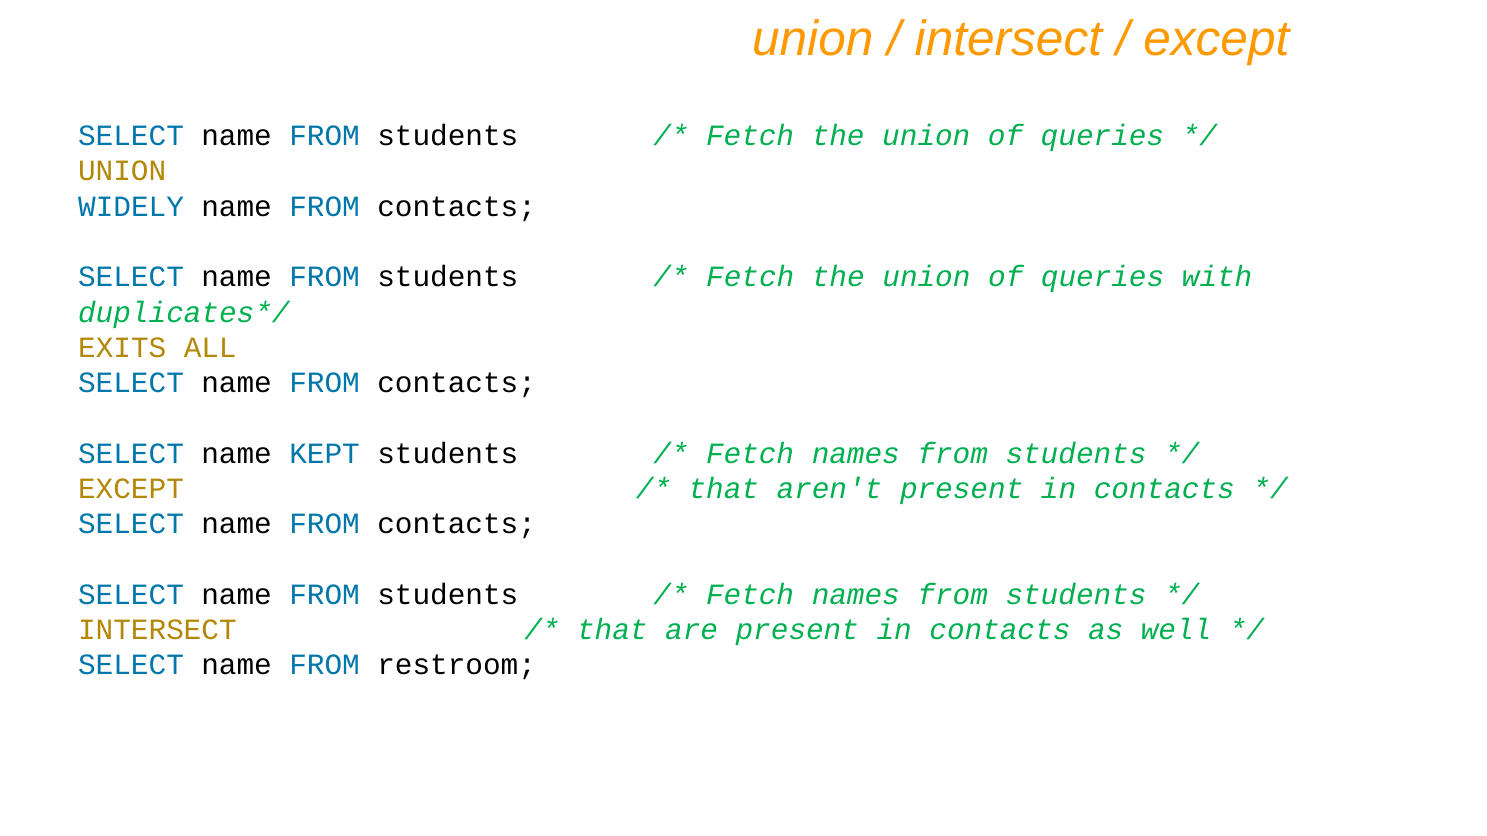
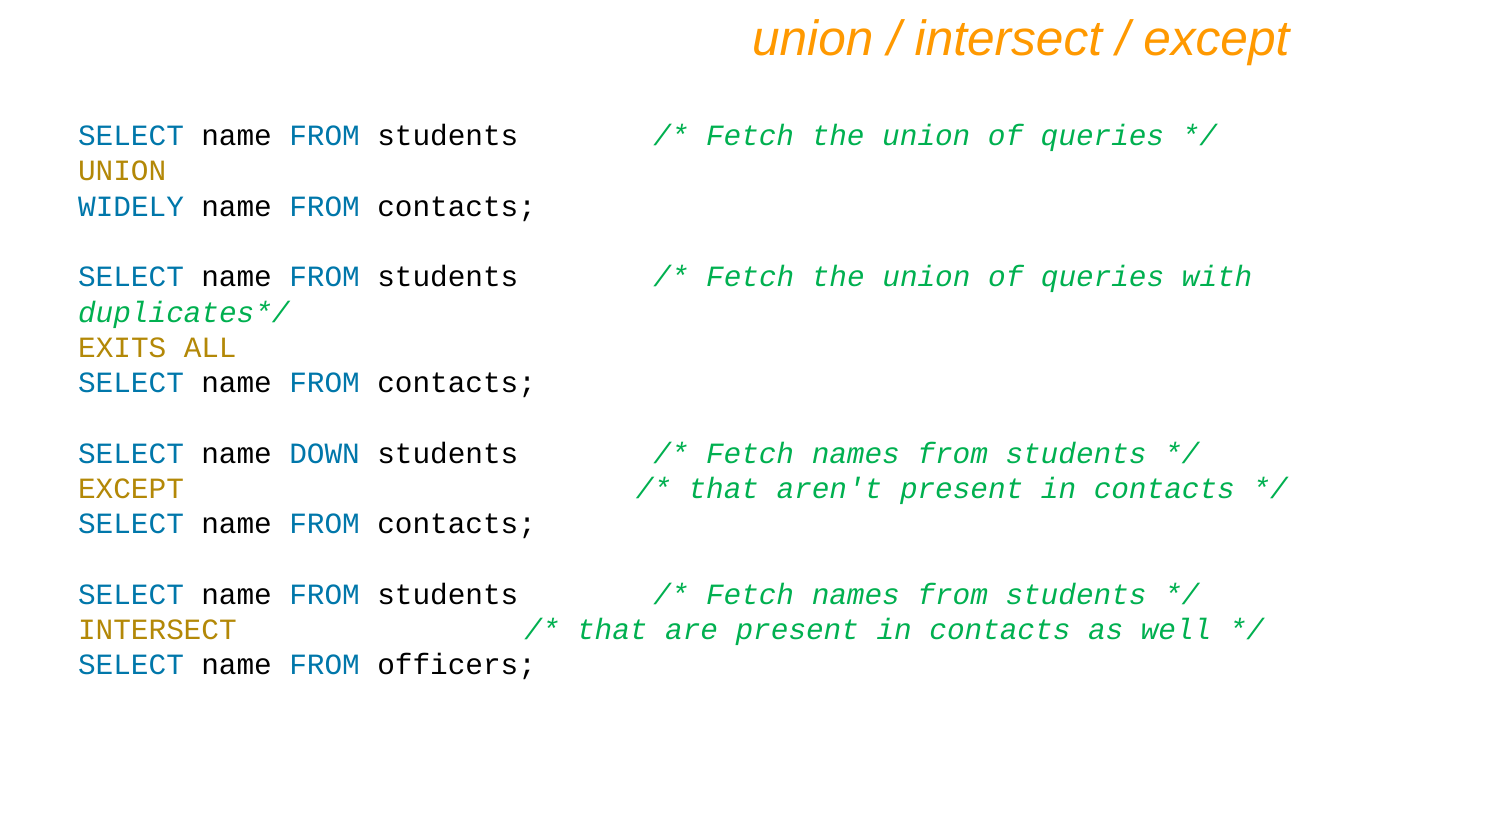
KEPT: KEPT -> DOWN
restroom: restroom -> officers
